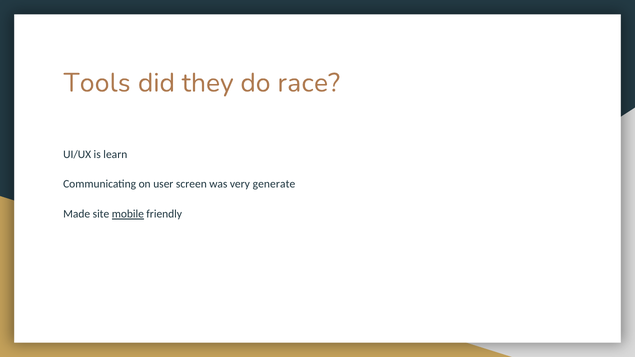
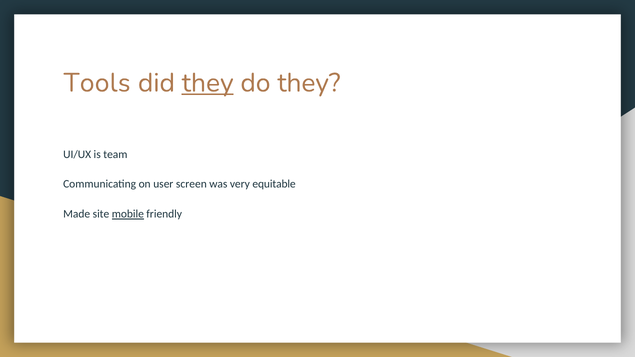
they at (208, 83) underline: none -> present
do race: race -> they
learn: learn -> team
generate: generate -> equitable
